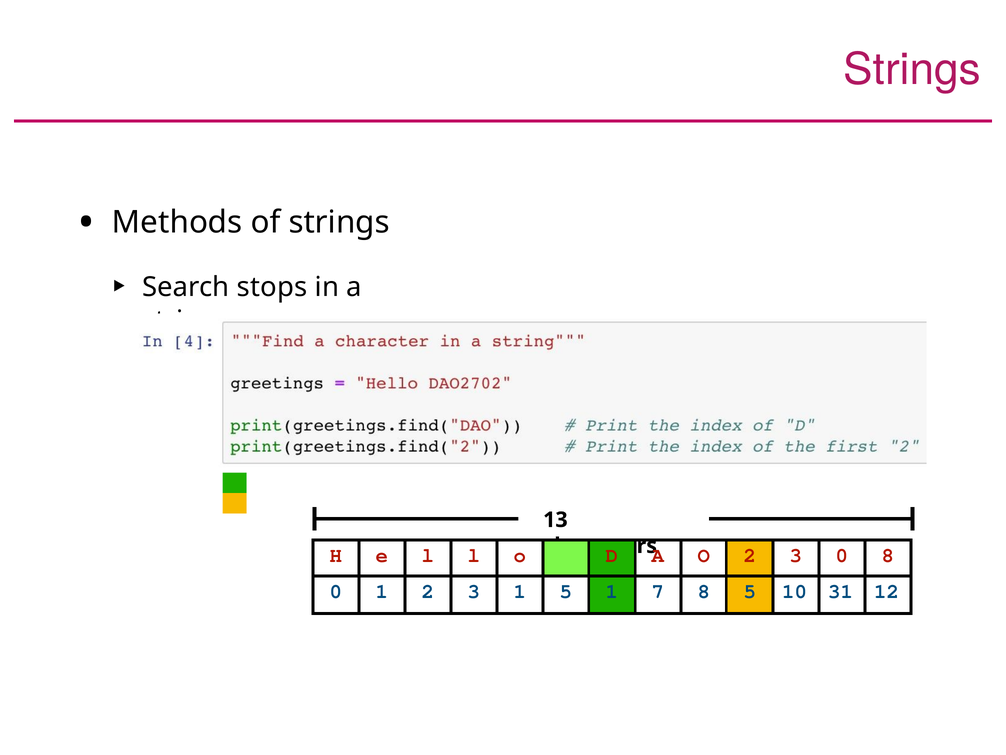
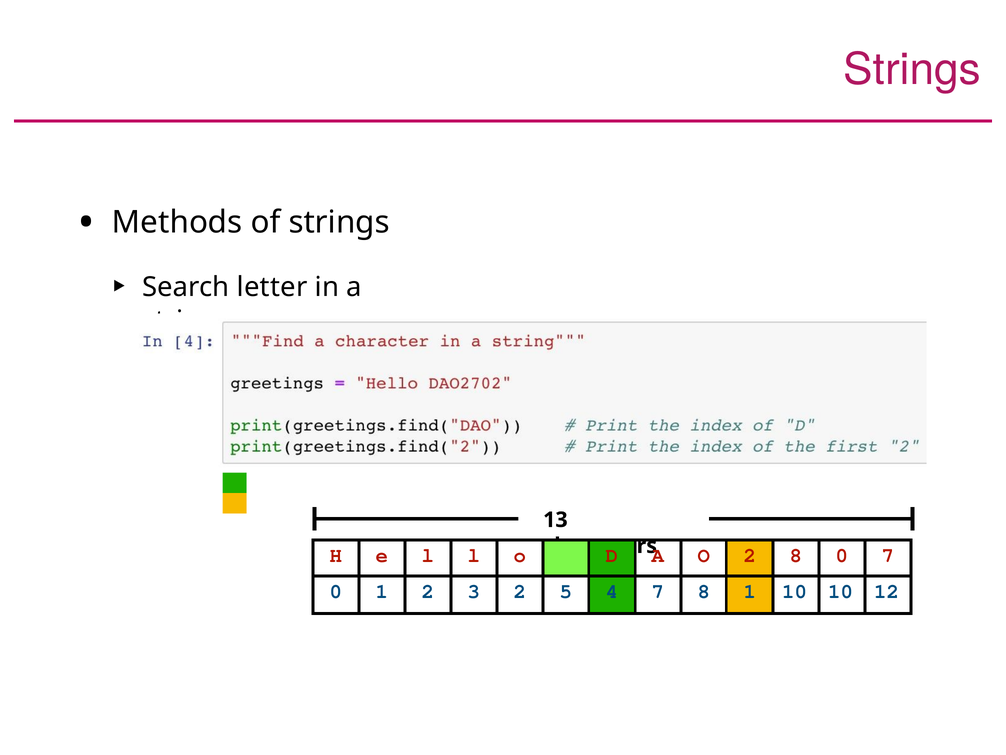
stops: stops -> letter
O 2 3: 3 -> 8
0 8: 8 -> 7
3 1: 1 -> 2
5 1: 1 -> 4
8 5: 5 -> 1
10 31: 31 -> 10
